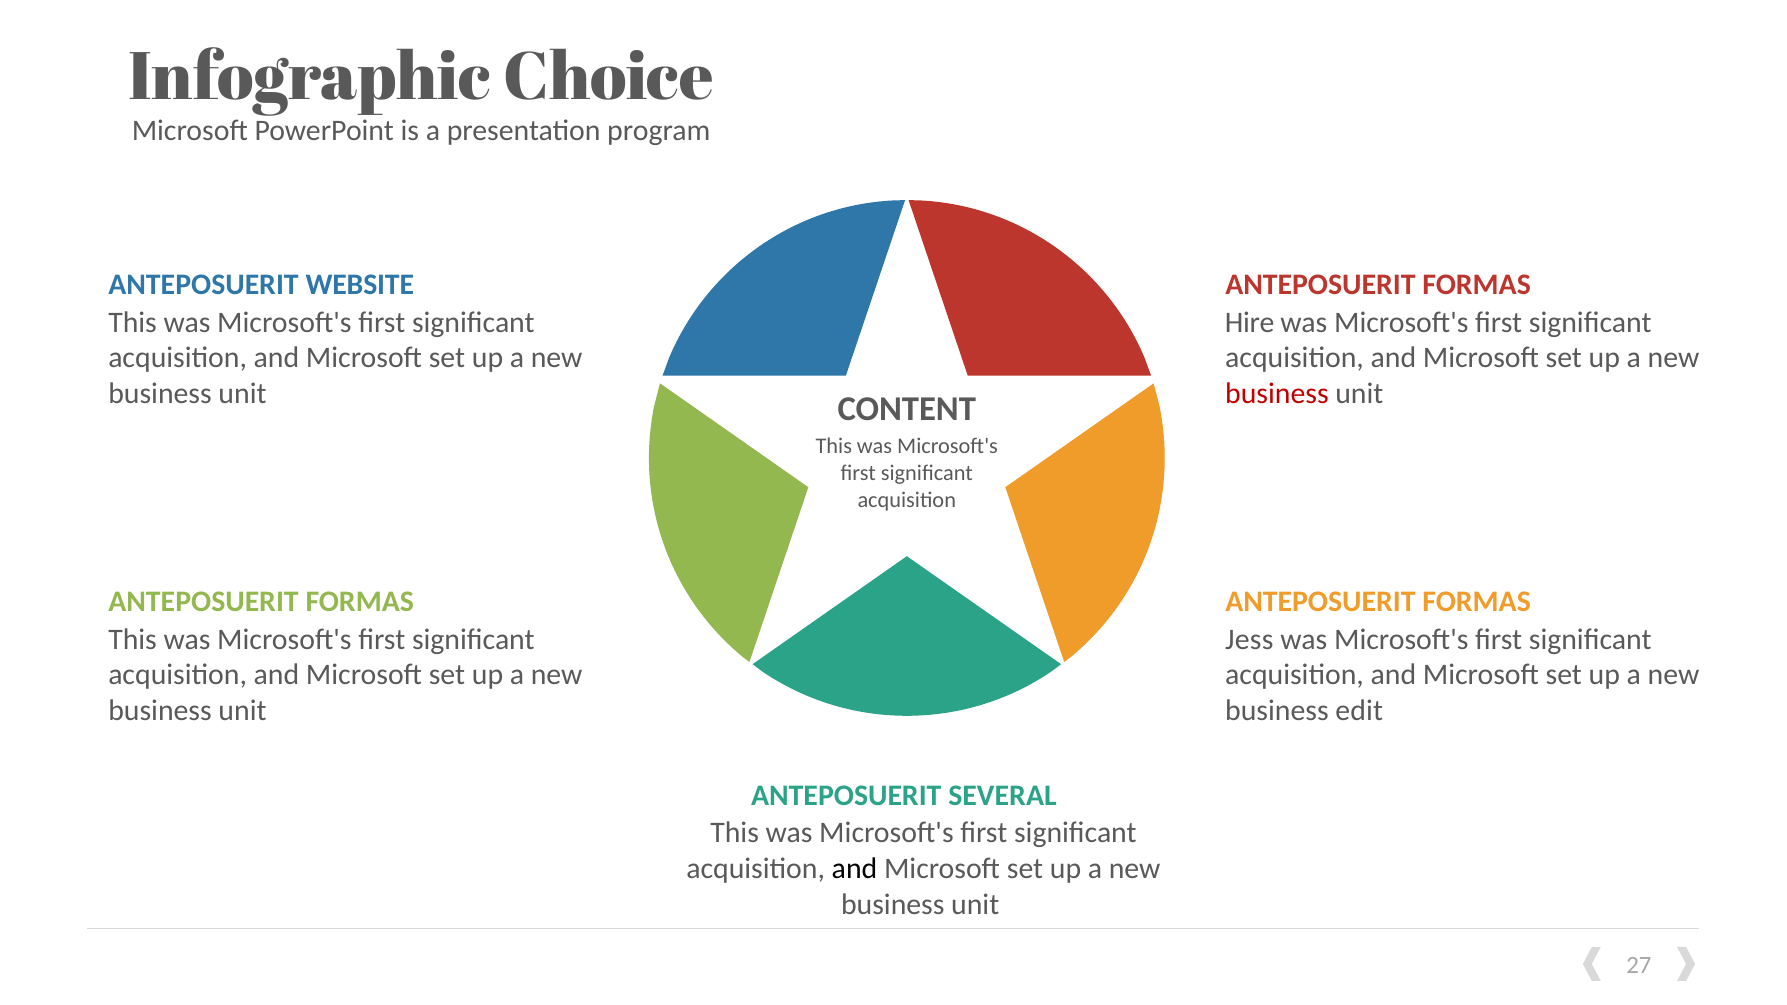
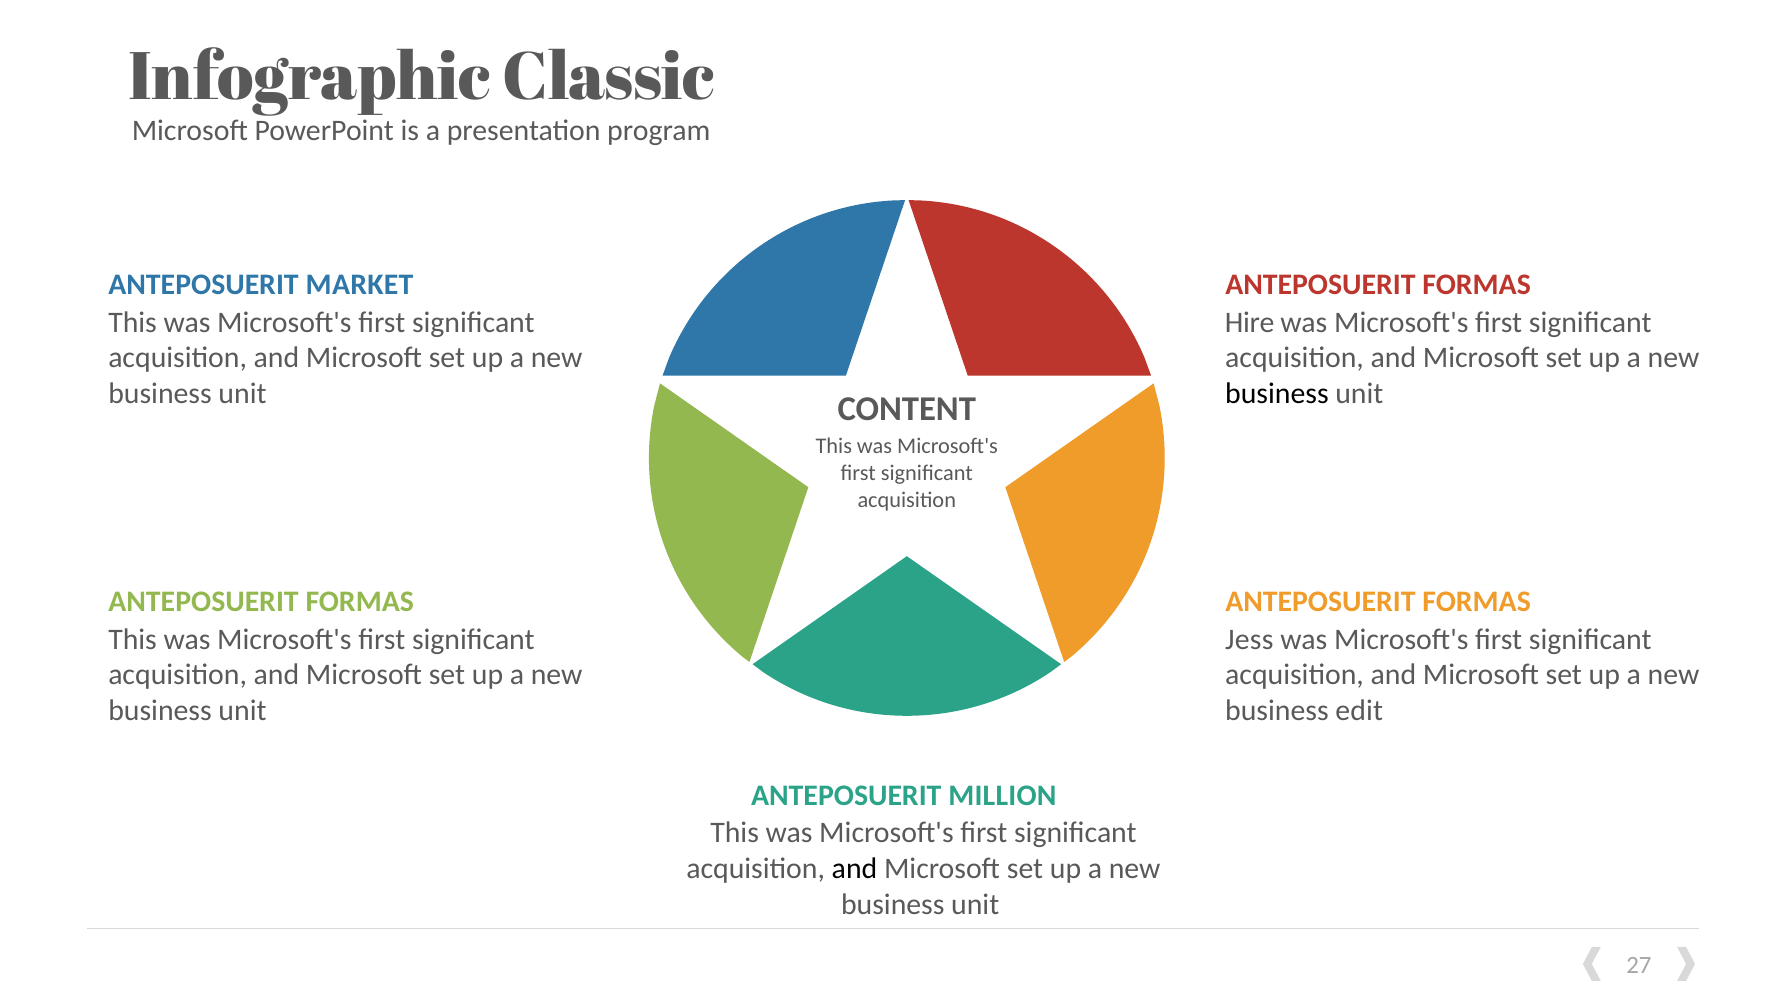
Choice: Choice -> Classic
WEBSITE: WEBSITE -> MARKET
business at (1277, 394) colour: red -> black
SEVERAL: SEVERAL -> MILLION
